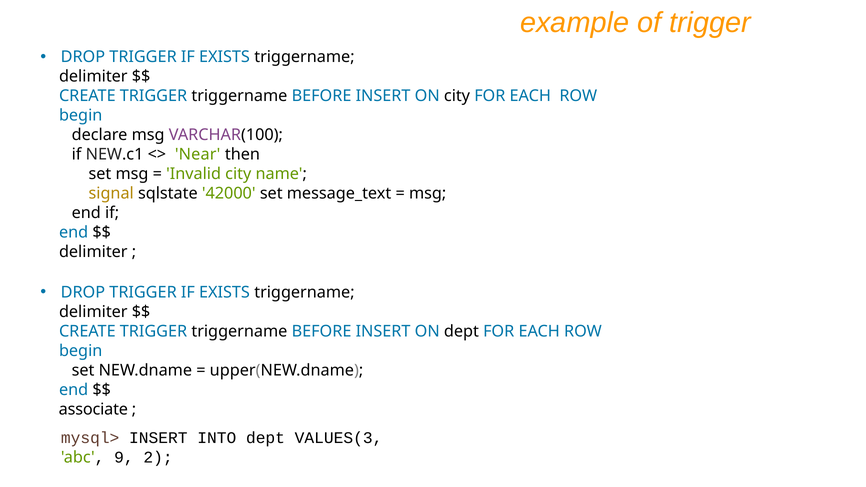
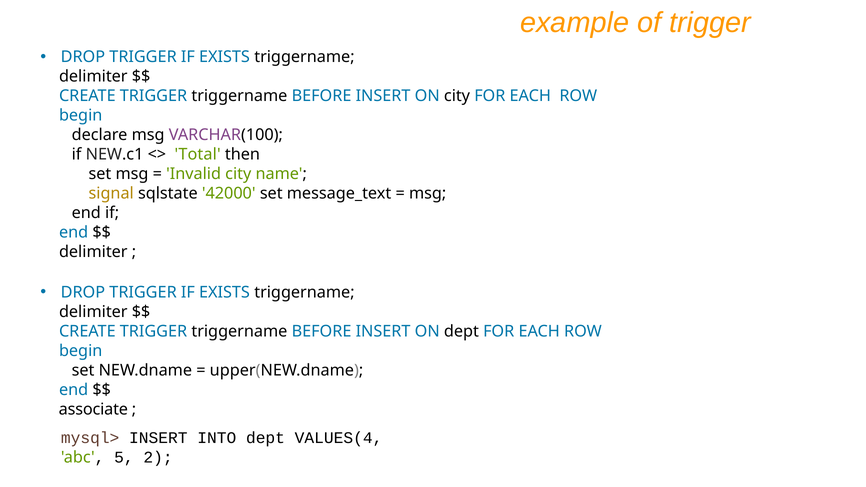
Near: Near -> Total
VALUES(3: VALUES(3 -> VALUES(4
9: 9 -> 5
